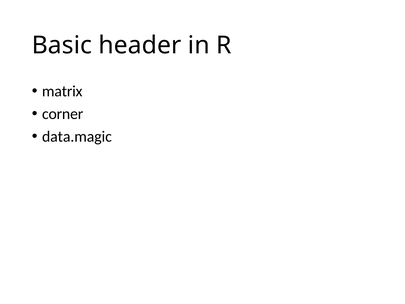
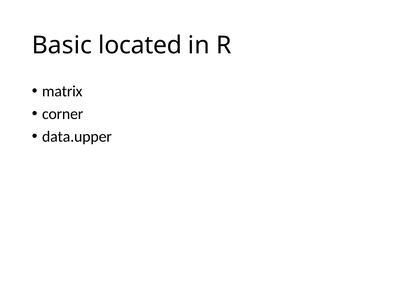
header: header -> located
data.magic: data.magic -> data.upper
